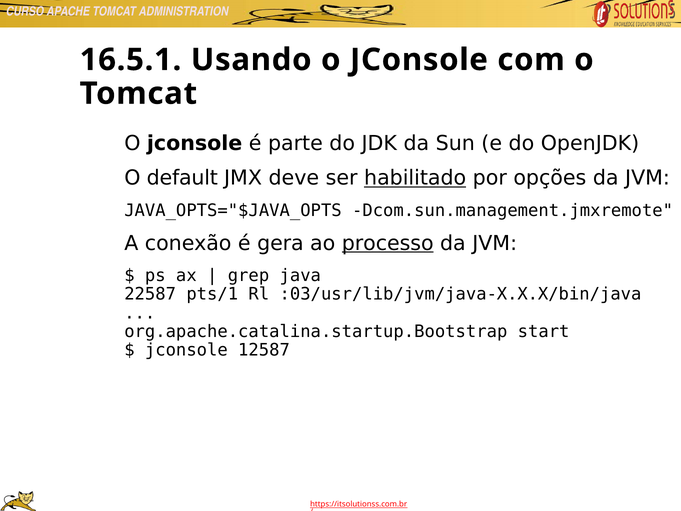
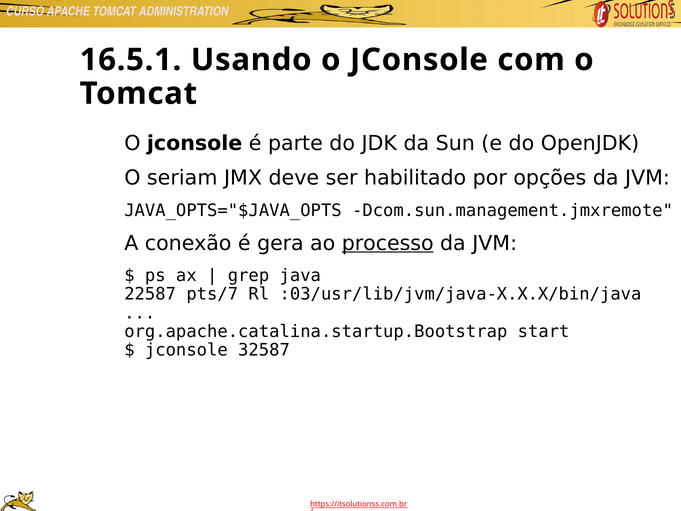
default: default -> seriam
habilitado underline: present -> none
pts/1: pts/1 -> pts/7
12587: 12587 -> 32587
